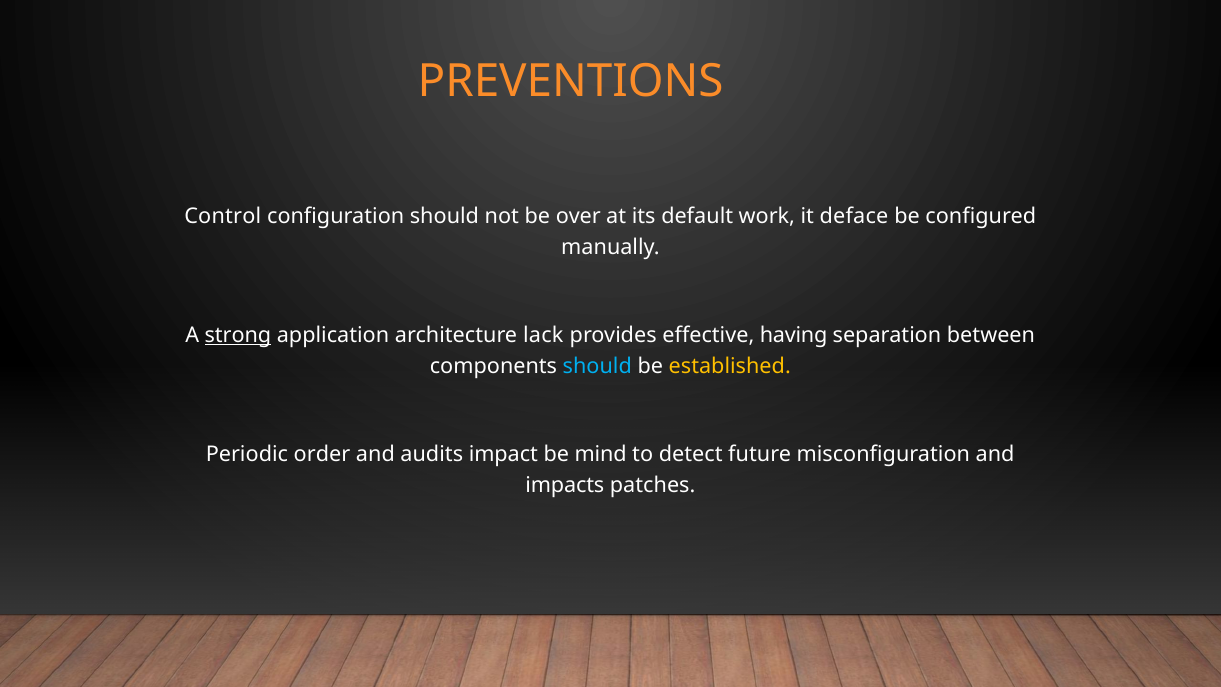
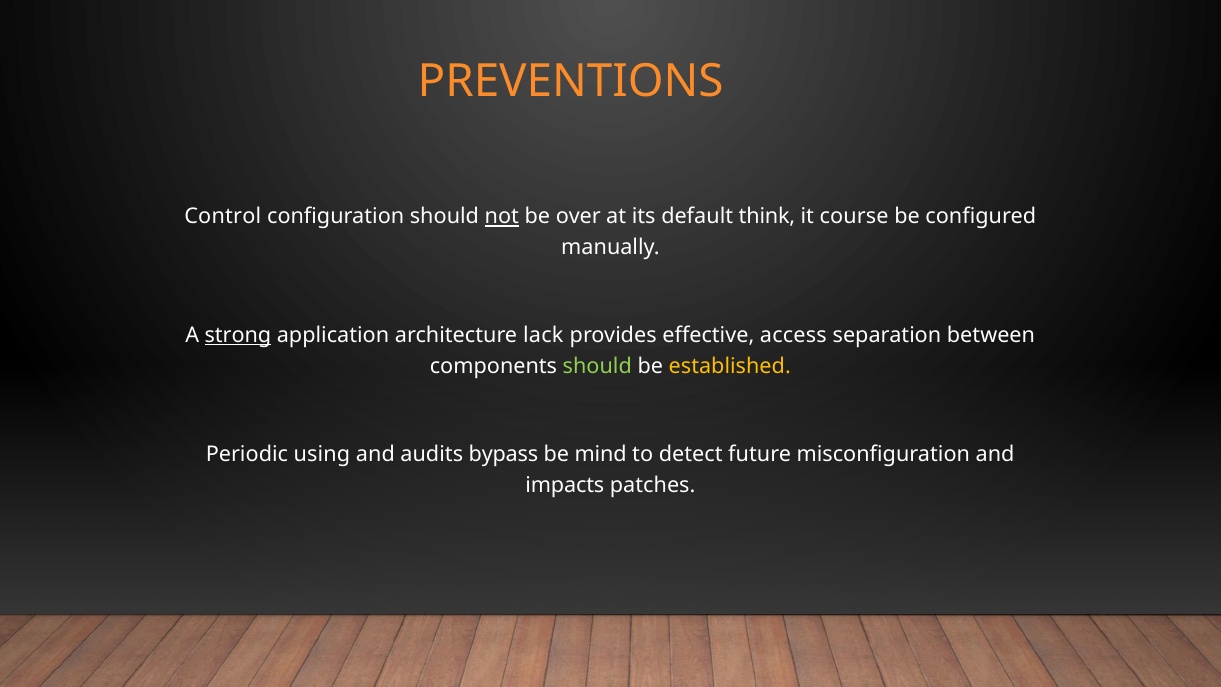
not underline: none -> present
work: work -> think
deface: deface -> course
having: having -> access
should at (597, 367) colour: light blue -> light green
order: order -> using
impact: impact -> bypass
